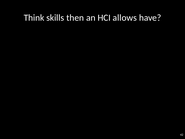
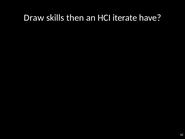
Think: Think -> Draw
allows: allows -> iterate
